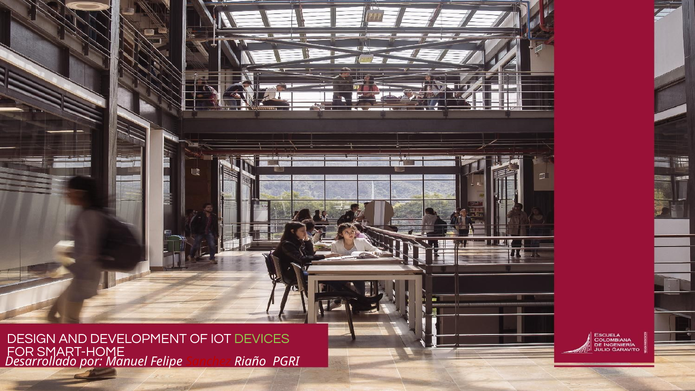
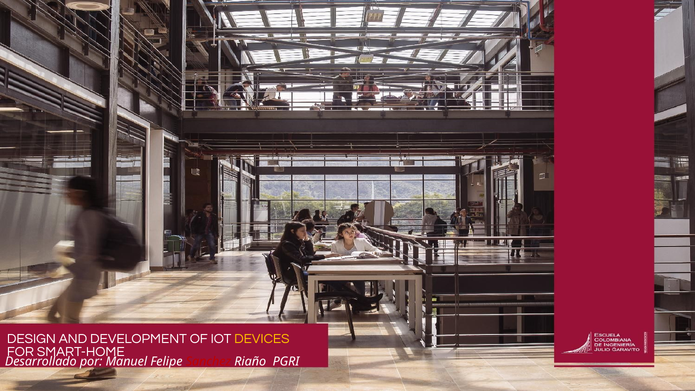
DEVICES colour: light green -> yellow
